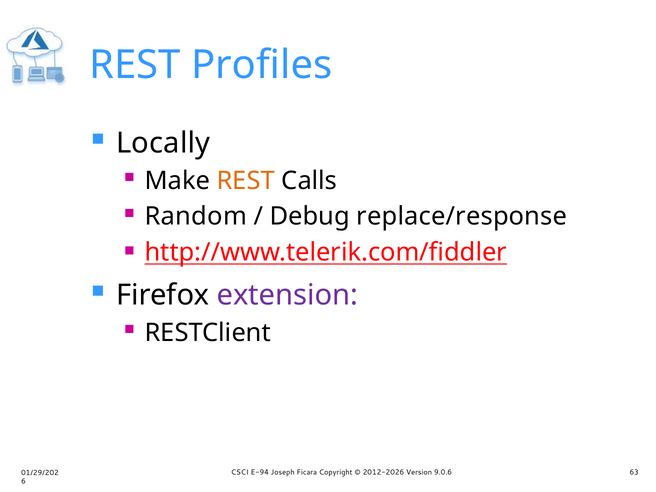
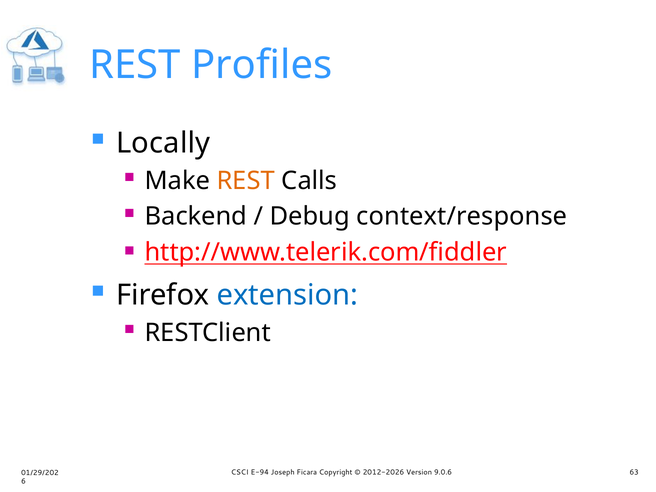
Random: Random -> Backend
replace/response: replace/response -> context/response
extension colour: purple -> blue
